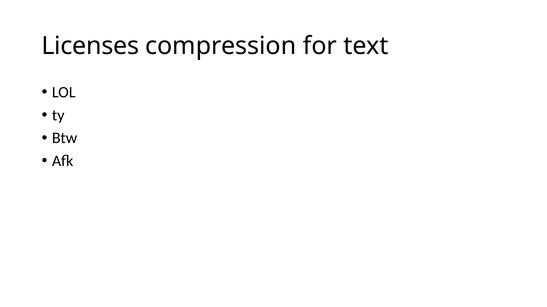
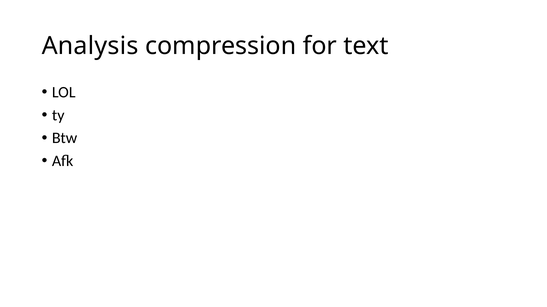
Licenses: Licenses -> Analysis
